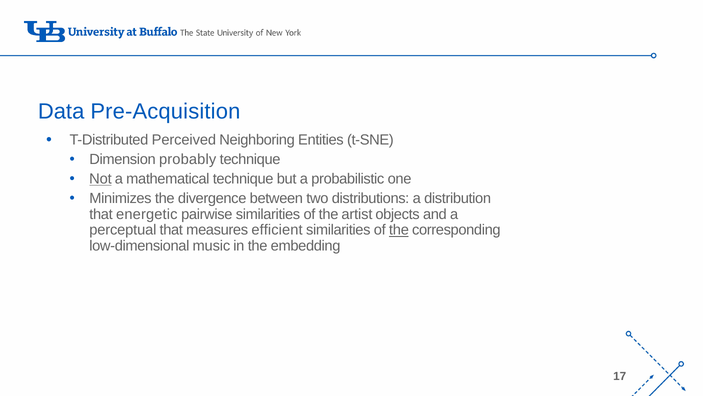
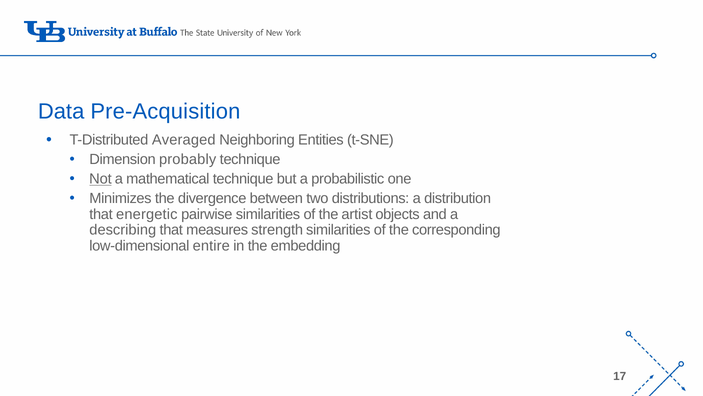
Perceived: Perceived -> Averaged
perceptual: perceptual -> describing
efficient: efficient -> strength
the at (399, 230) underline: present -> none
music: music -> entire
